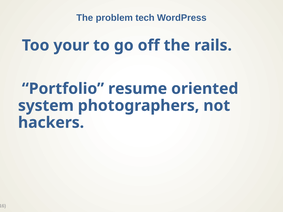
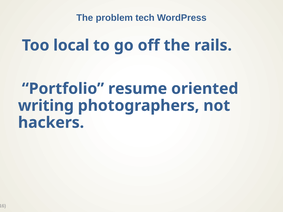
your: your -> local
system: system -> writing
